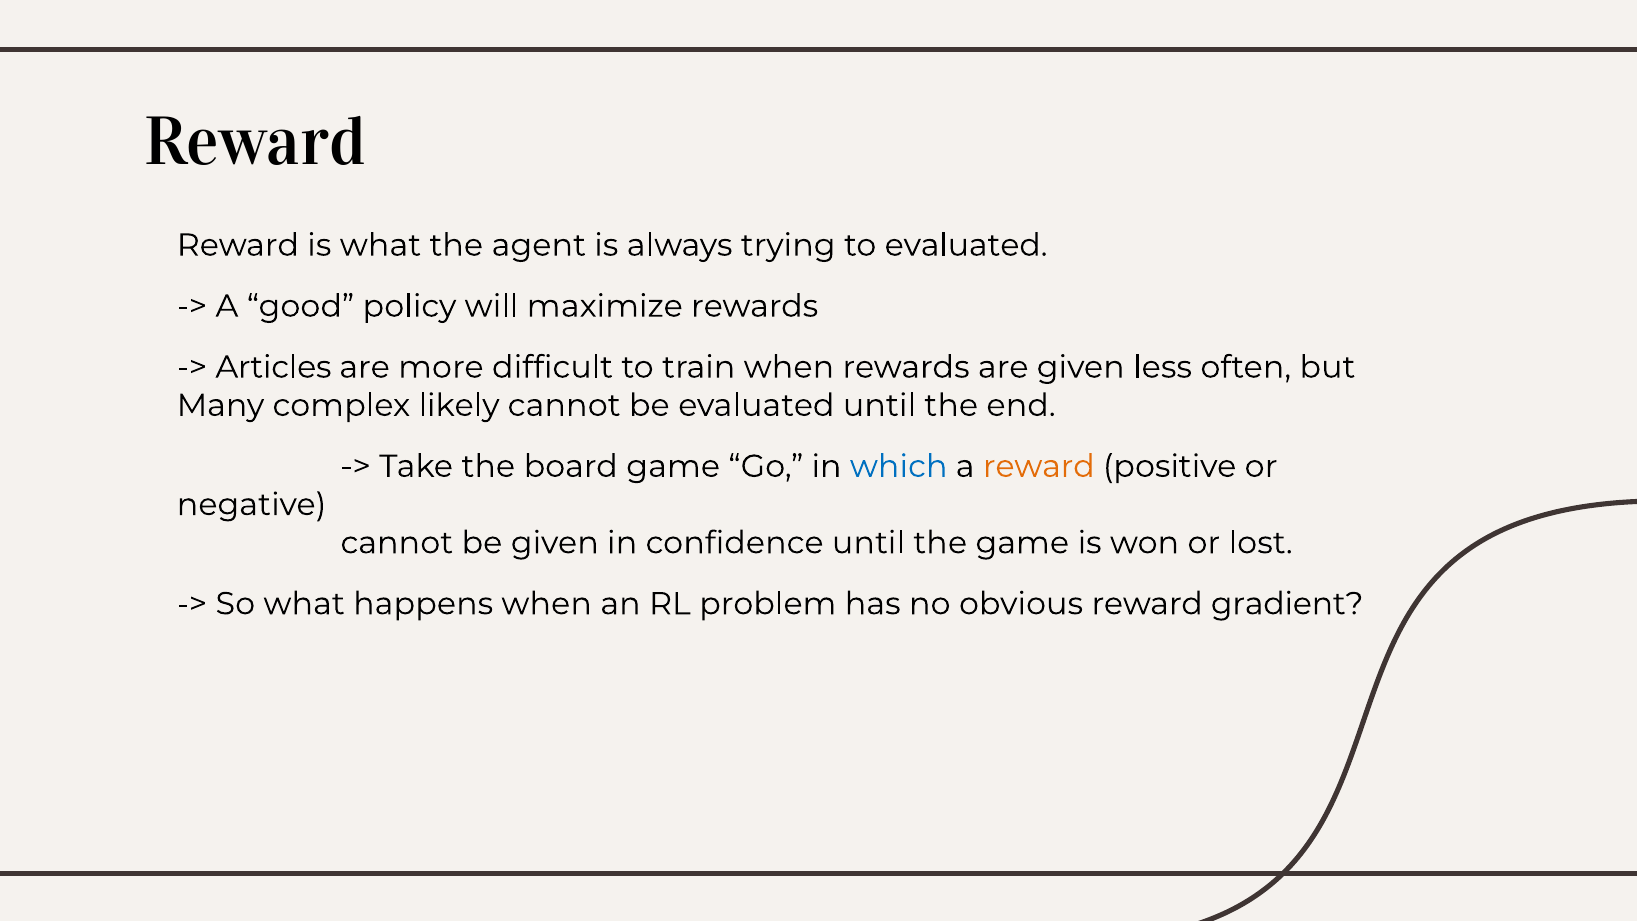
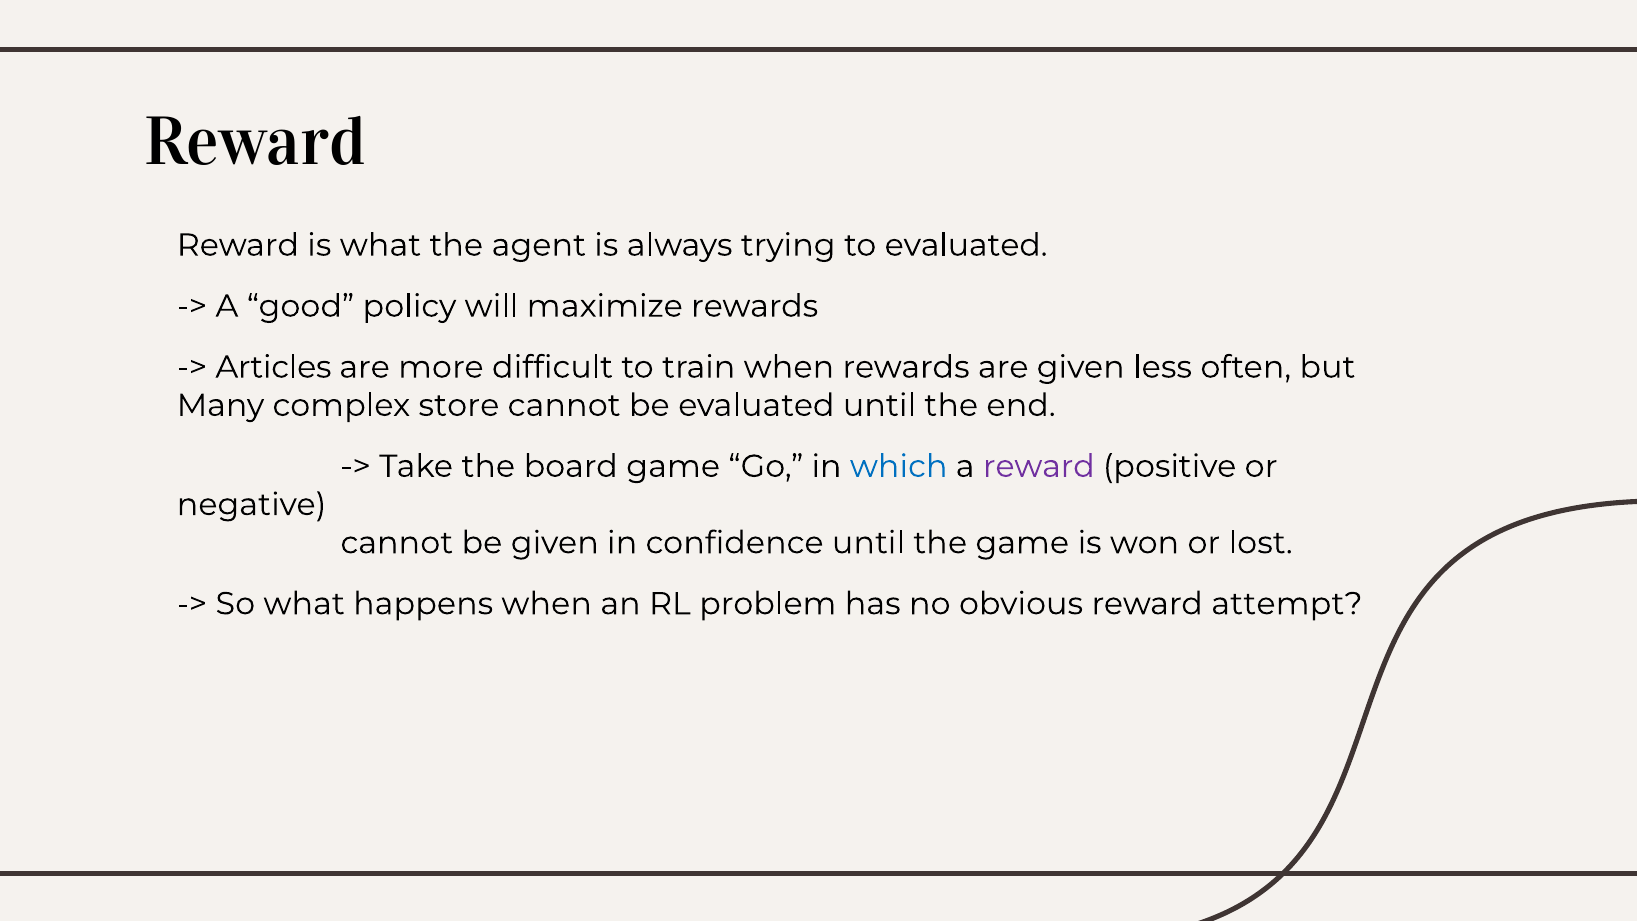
likely: likely -> store
reward at (1039, 466) colour: orange -> purple
gradient: gradient -> attempt
